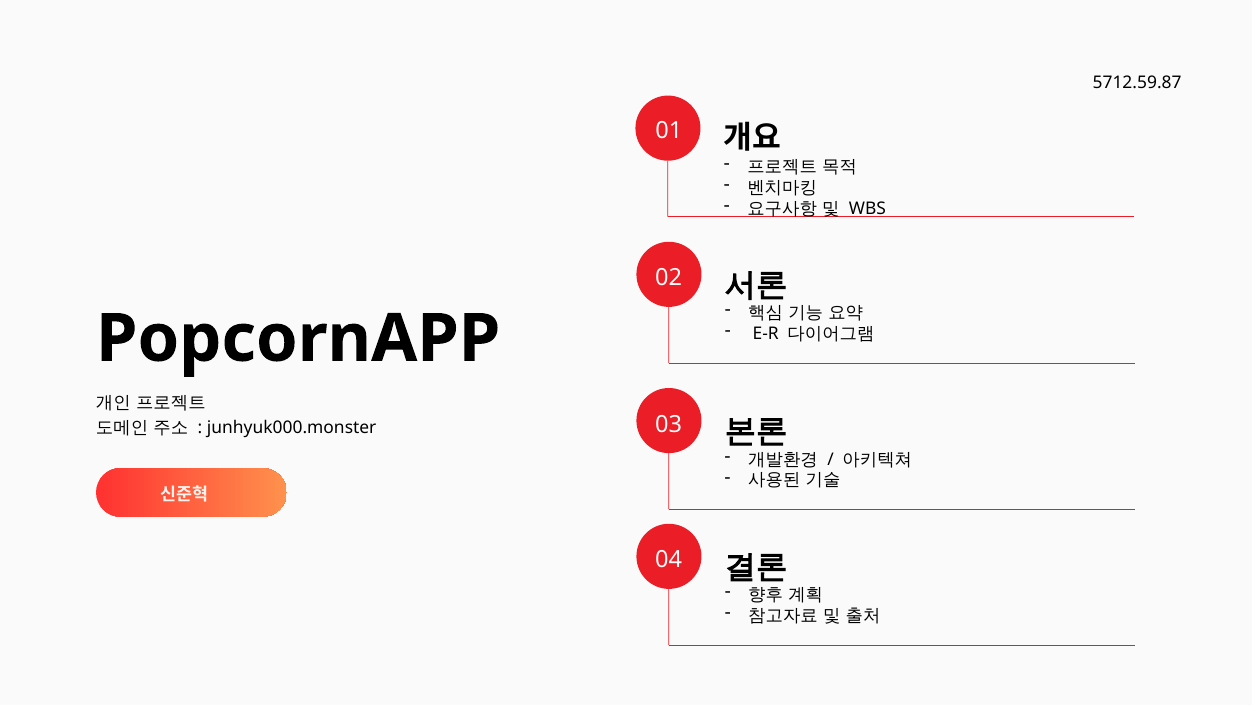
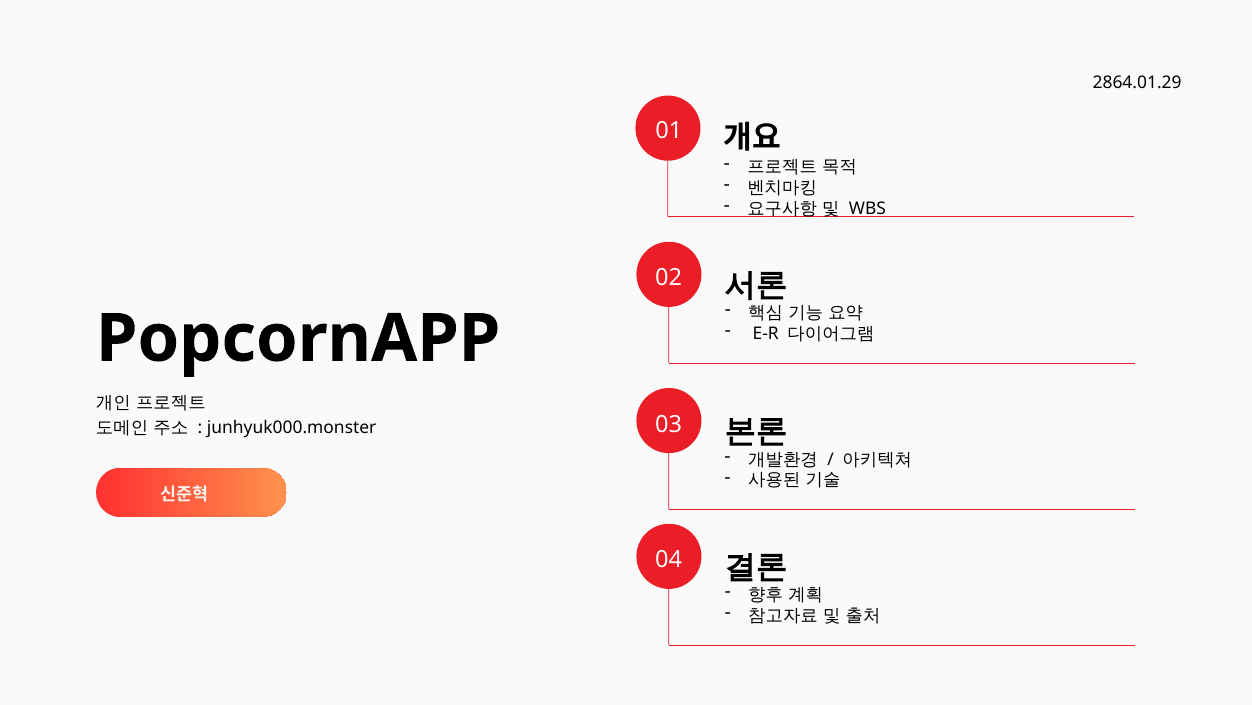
5712.59.87: 5712.59.87 -> 2864.01.29
